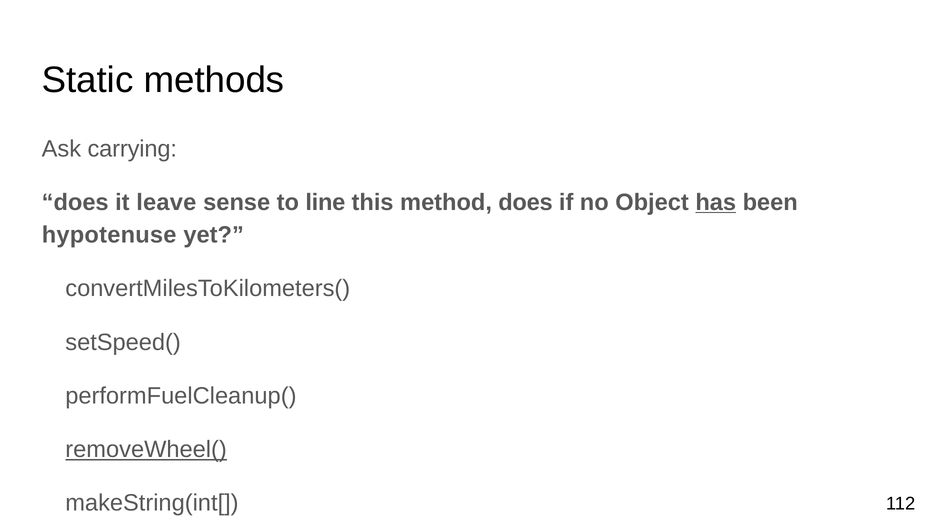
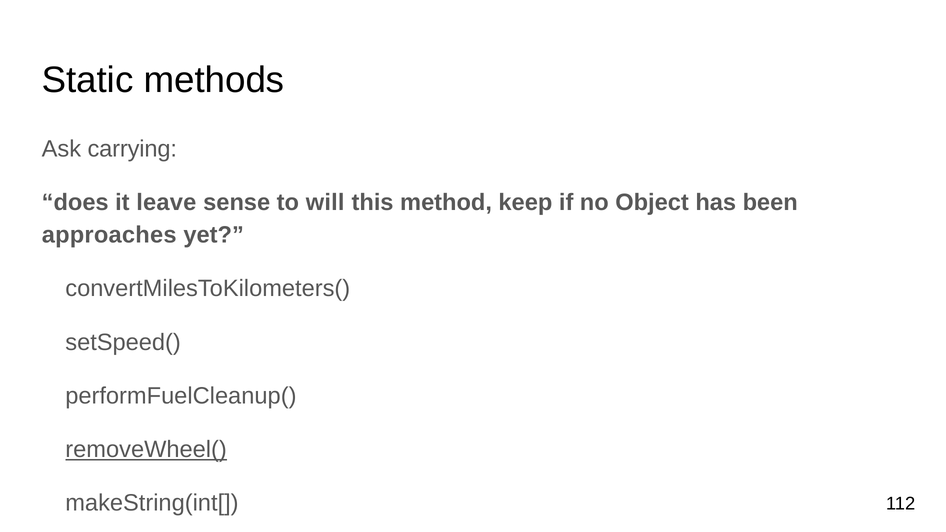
line: line -> will
method does: does -> keep
has underline: present -> none
hypotenuse: hypotenuse -> approaches
